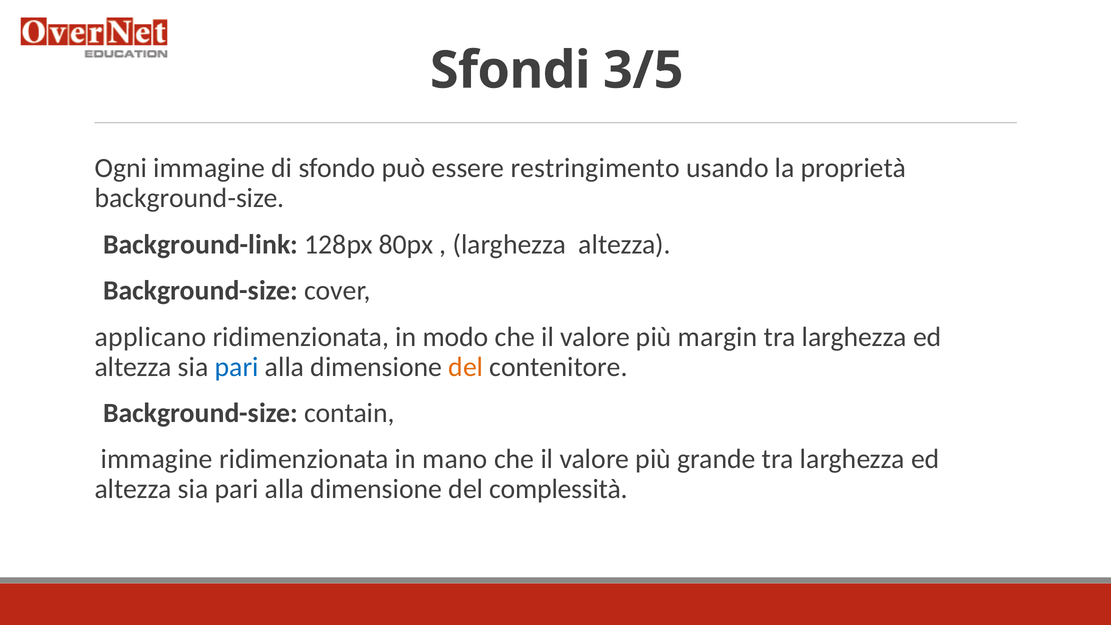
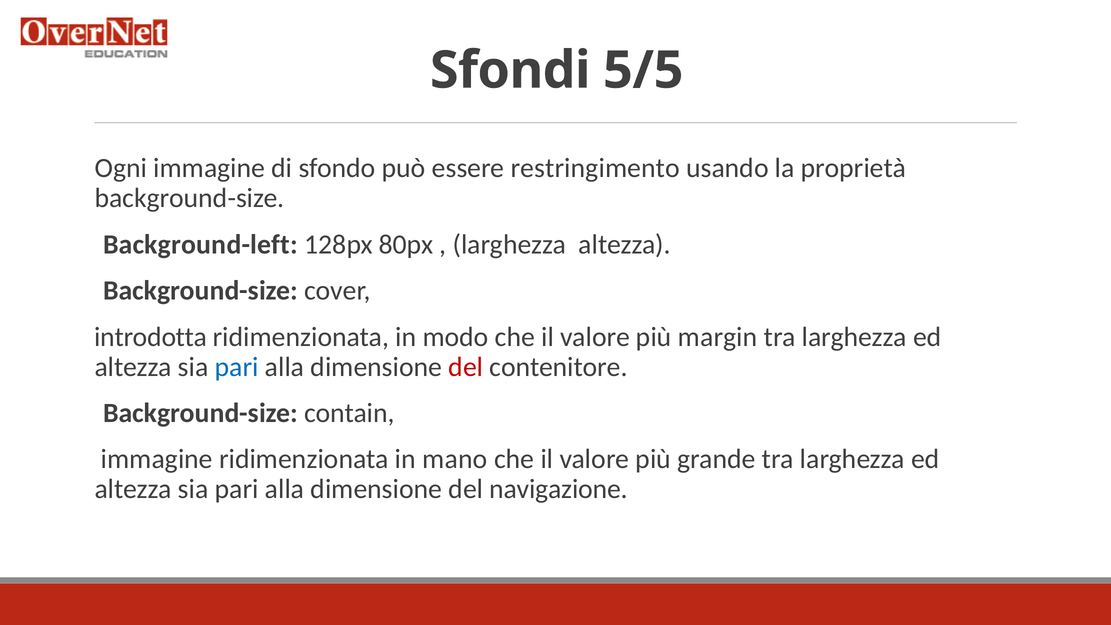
3/5: 3/5 -> 5/5
Background-link: Background-link -> Background-left
applicano: applicano -> introdotta
del at (466, 367) colour: orange -> red
complessità: complessità -> navigazione
